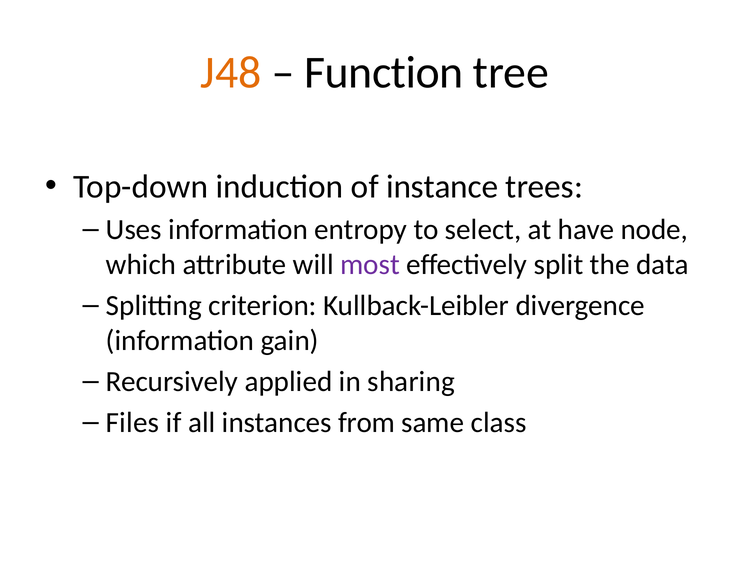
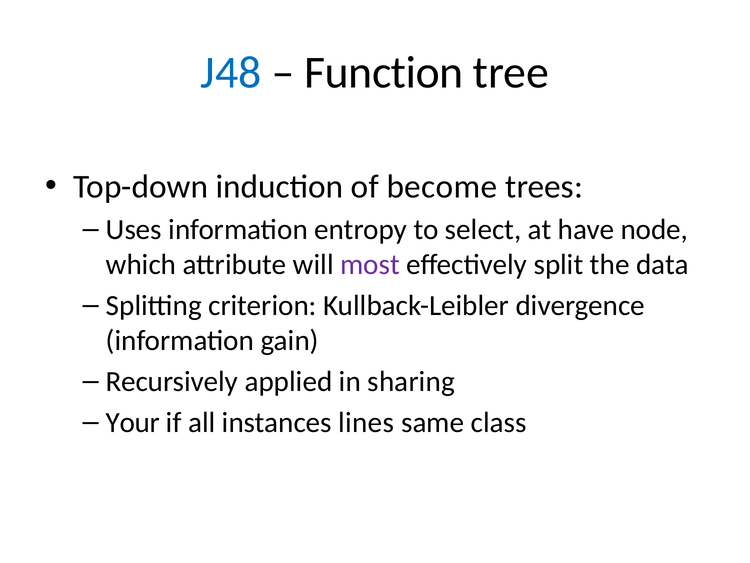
J48 colour: orange -> blue
instance: instance -> become
Files: Files -> Your
from: from -> lines
